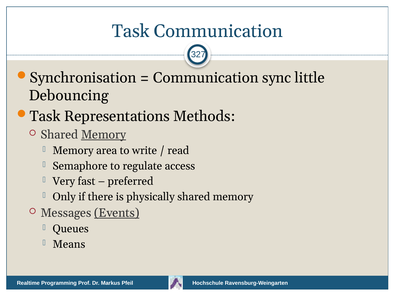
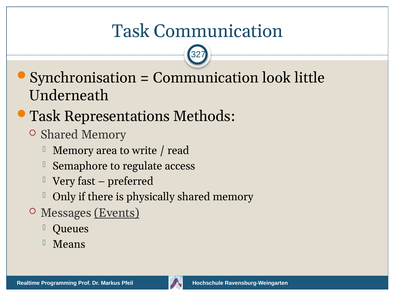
sync: sync -> look
Debouncing: Debouncing -> Underneath
Memory at (103, 135) underline: present -> none
